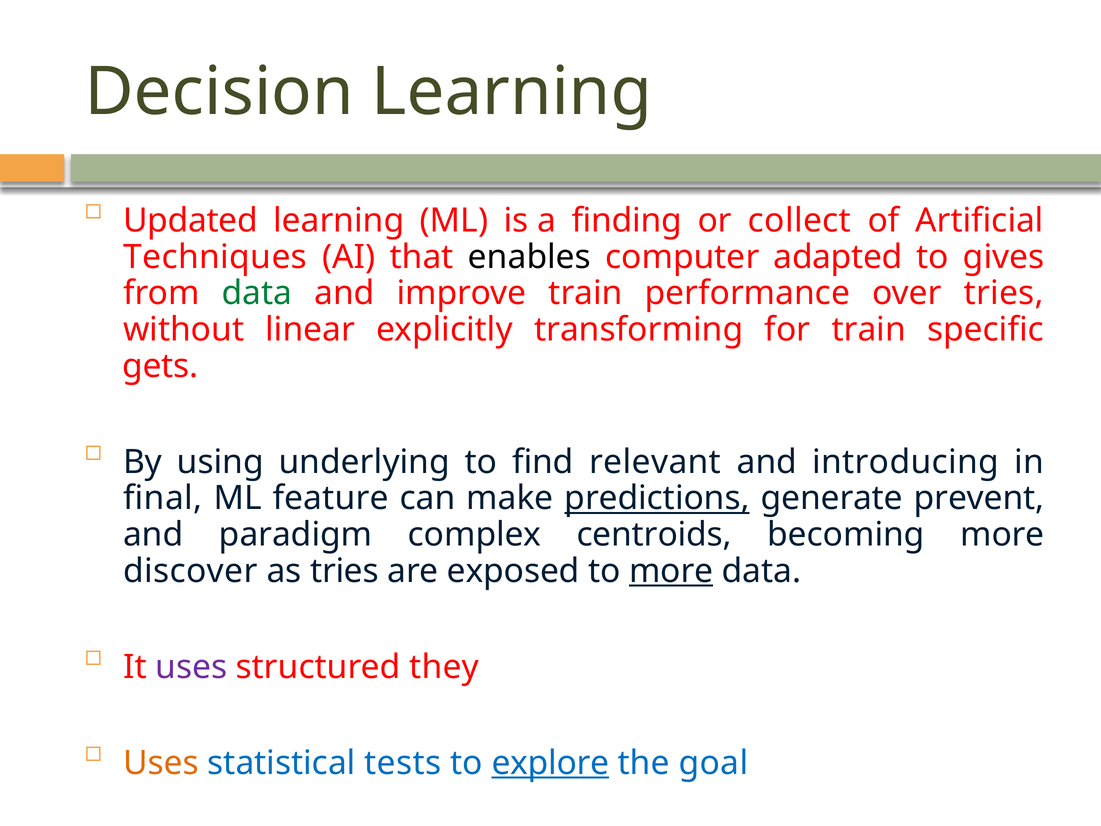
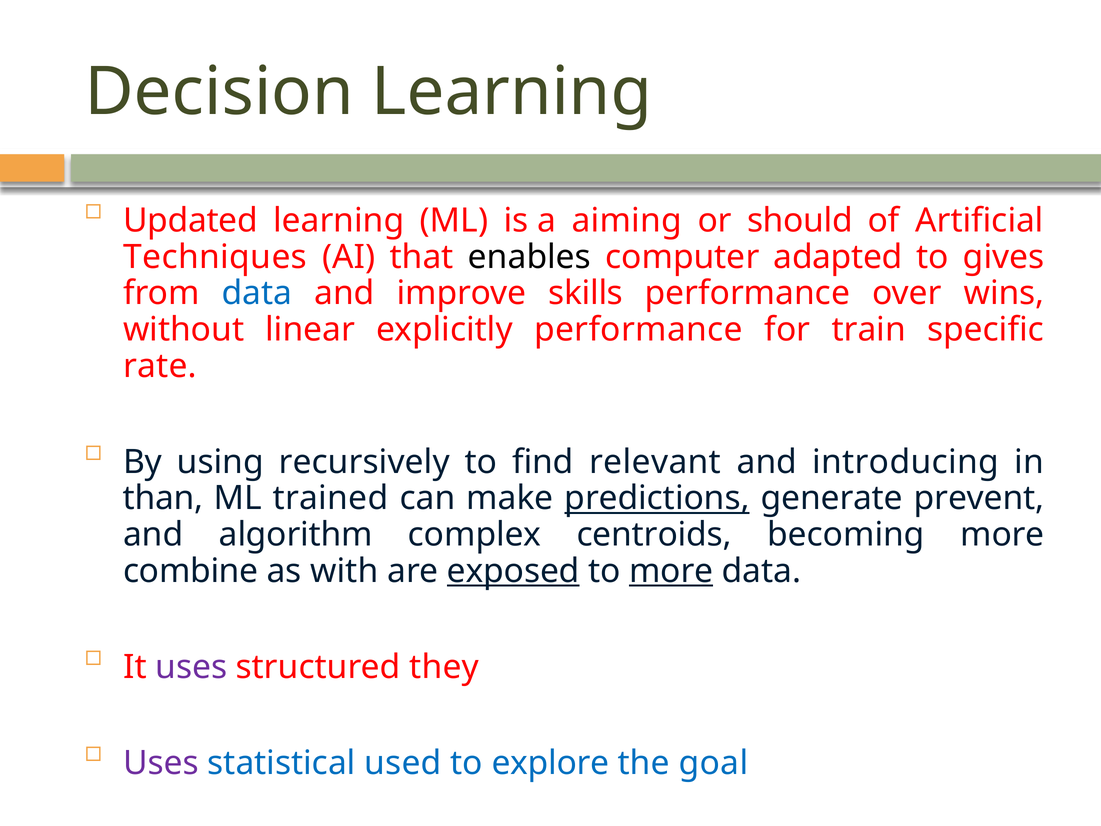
finding: finding -> aiming
collect: collect -> should
data at (257, 293) colour: green -> blue
improve train: train -> skills
over tries: tries -> wins
explicitly transforming: transforming -> performance
gets: gets -> rate
underlying: underlying -> recursively
final: final -> than
feature: feature -> trained
paradigm: paradigm -> algorithm
discover: discover -> combine
as tries: tries -> with
exposed underline: none -> present
Uses at (161, 763) colour: orange -> purple
tests: tests -> used
explore underline: present -> none
